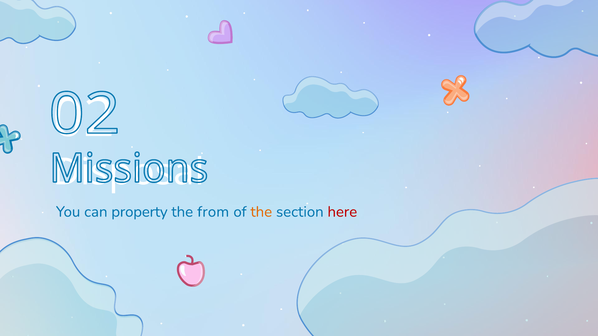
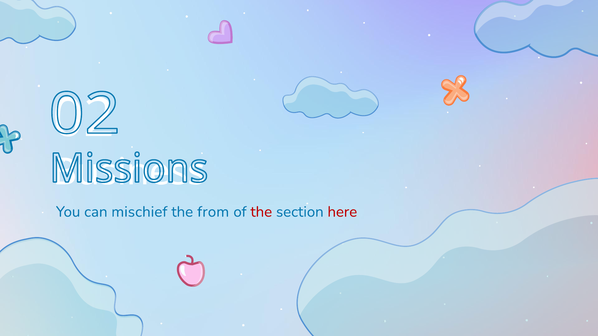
Disposal: Disposal -> Business
property: property -> mischief
the at (261, 212) colour: orange -> red
